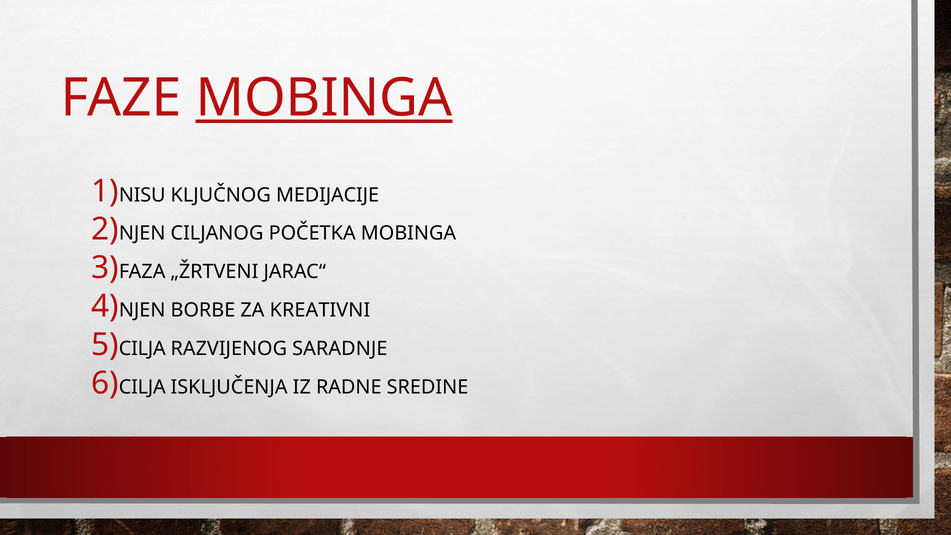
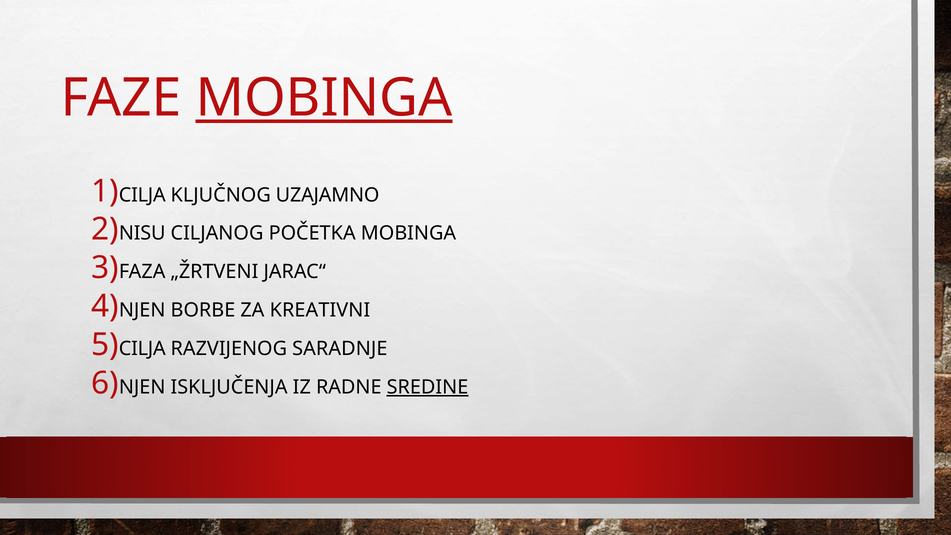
NISU at (142, 195): NISU -> CILJA
MEDIJACIJE: MEDIJACIJE -> UZAJAMNO
NJEN at (142, 233): NJEN -> NISU
CILJA at (142, 387): CILJA -> NJEN
SREDINE underline: none -> present
